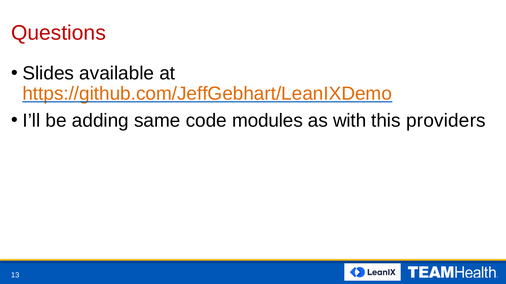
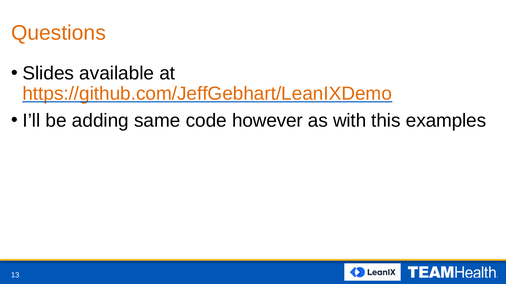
Questions colour: red -> orange
modules: modules -> however
providers: providers -> examples
